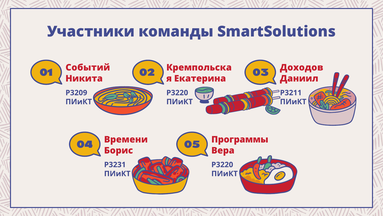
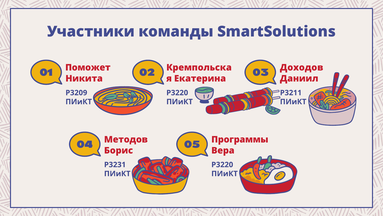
Событий: Событий -> Поможет
Времени: Времени -> Методов
